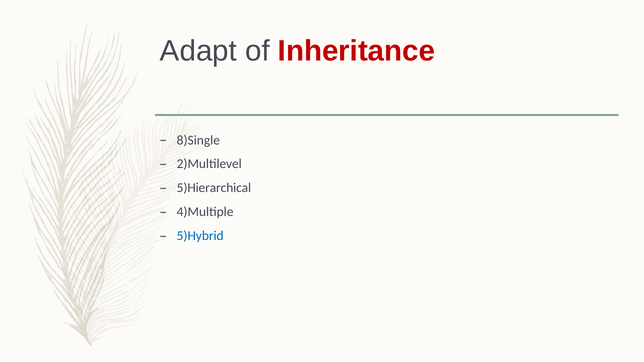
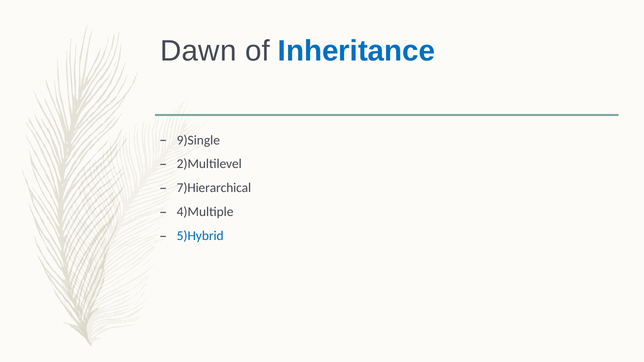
Adapt: Adapt -> Dawn
Inheritance colour: red -> blue
8)Single: 8)Single -> 9)Single
5)Hierarchical: 5)Hierarchical -> 7)Hierarchical
